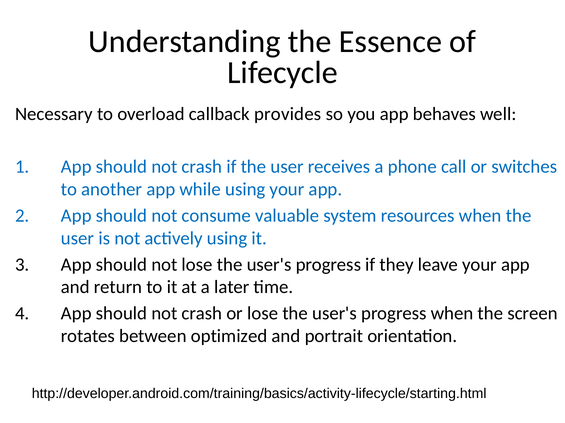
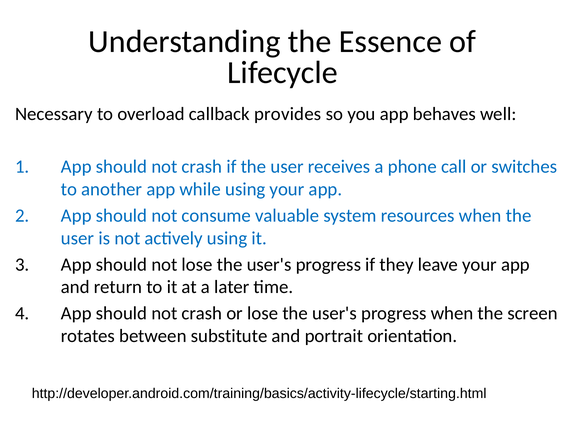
optimized: optimized -> substitute
